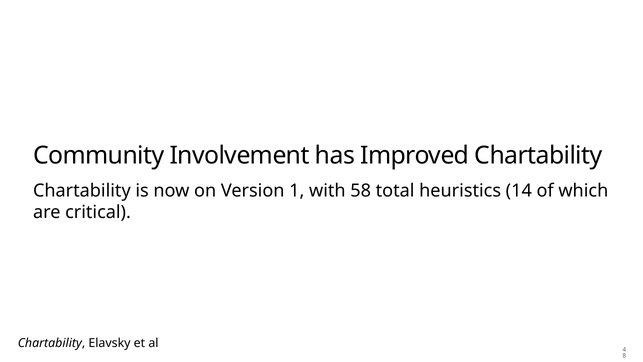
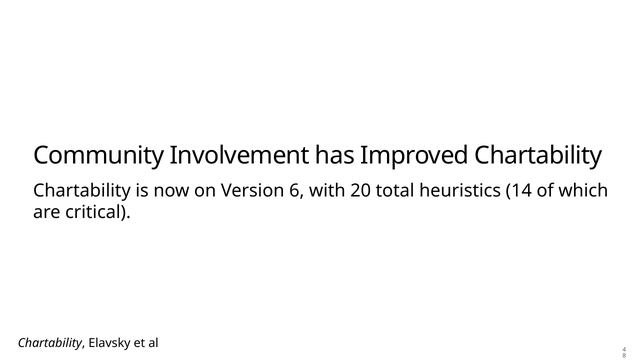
1: 1 -> 6
58: 58 -> 20
